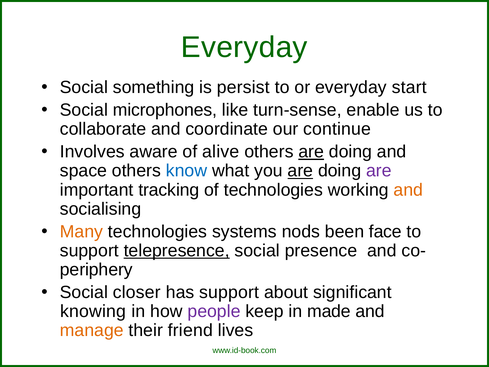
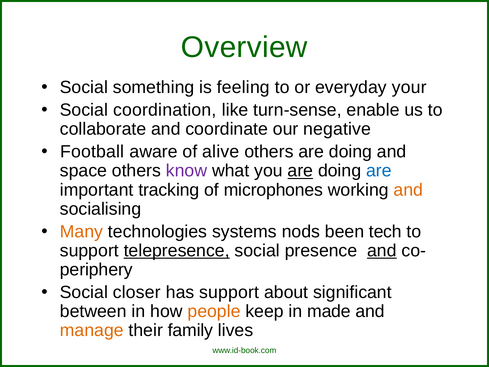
Everyday at (244, 47): Everyday -> Overview
persist: persist -> feeling
start: start -> your
microphones: microphones -> coordination
continue: continue -> negative
Involves: Involves -> Football
are at (311, 152) underline: present -> none
know colour: blue -> purple
are at (379, 171) colour: purple -> blue
of technologies: technologies -> microphones
face: face -> tech
and at (382, 250) underline: none -> present
knowing: knowing -> between
people colour: purple -> orange
friend: friend -> family
